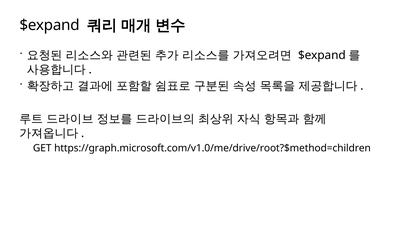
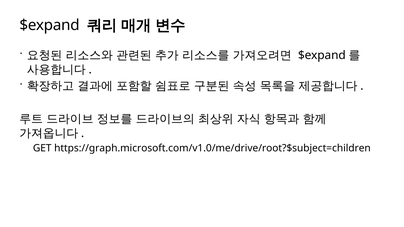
https://graph.microsoft.com/v1.0/me/drive/root?$method=children: https://graph.microsoft.com/v1.0/me/drive/root?$method=children -> https://graph.microsoft.com/v1.0/me/drive/root?$subject=children
